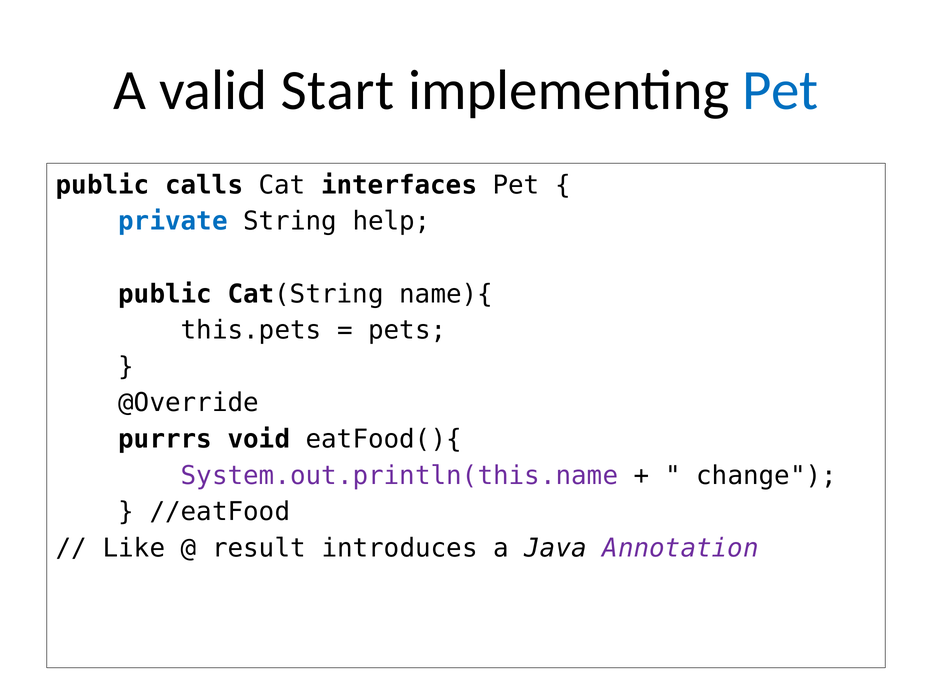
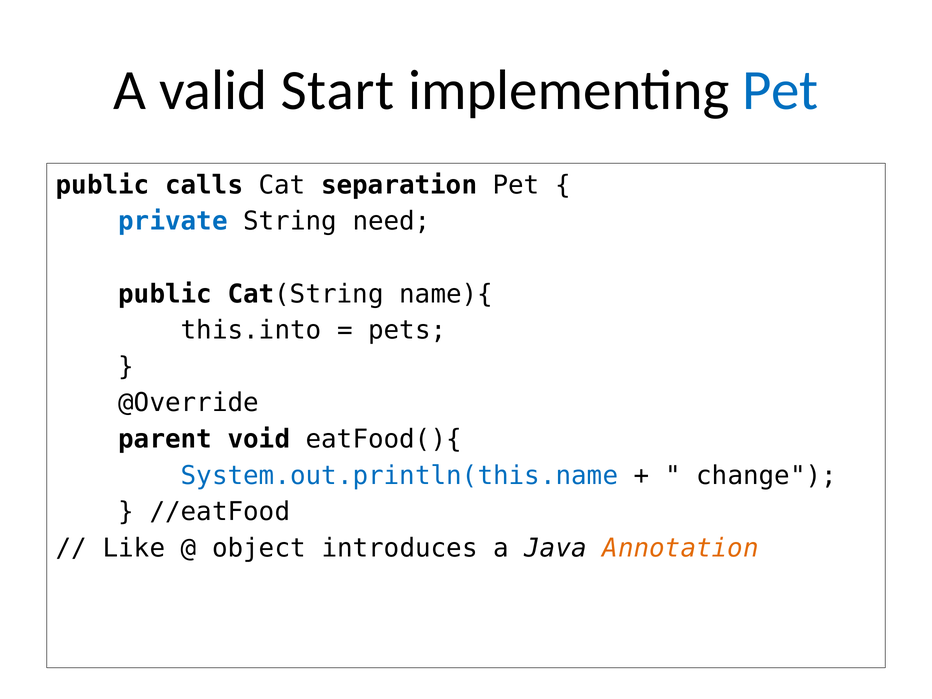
interfaces: interfaces -> separation
help: help -> need
this.pets: this.pets -> this.into
purrrs: purrrs -> parent
System.out.println(this.name colour: purple -> blue
result: result -> object
Annotation colour: purple -> orange
